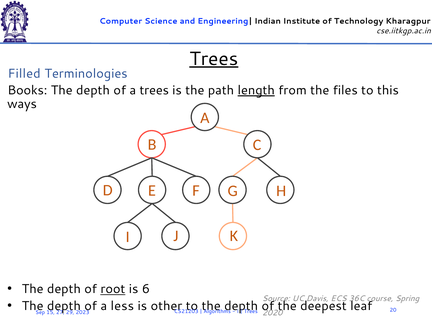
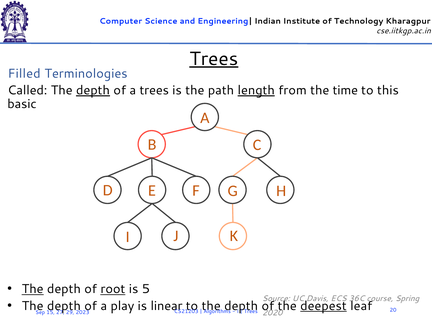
Books: Books -> Called
depth at (93, 90) underline: none -> present
files: files -> time
ways: ways -> basic
The at (33, 289) underline: none -> present
6: 6 -> 5
less: less -> play
other: other -> linear
deepest underline: none -> present
